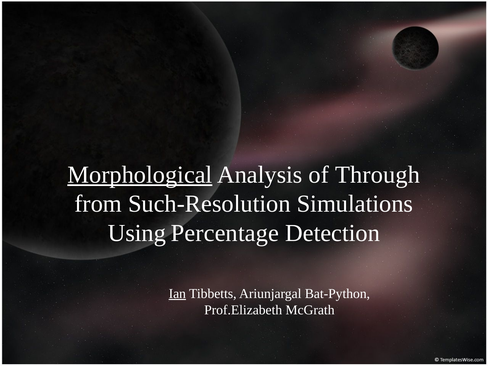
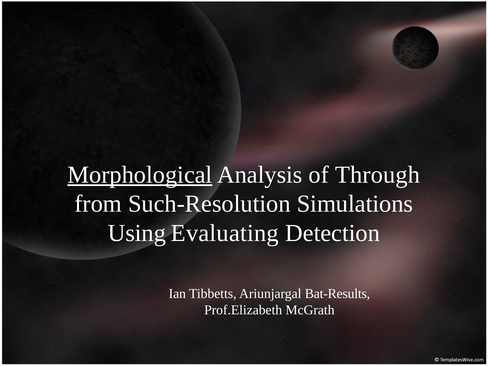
Percentage: Percentage -> Evaluating
Ian underline: present -> none
Bat-Python: Bat-Python -> Bat-Results
